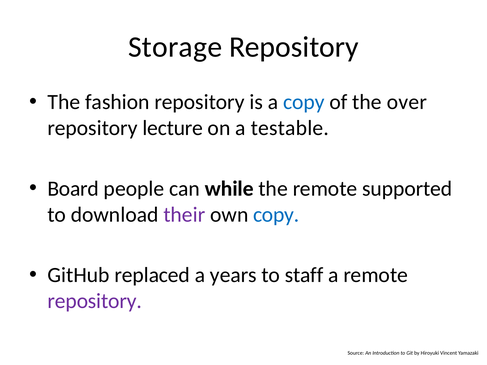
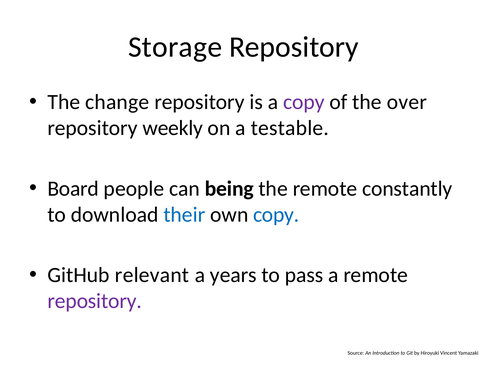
fashion: fashion -> change
copy at (304, 102) colour: blue -> purple
lecture: lecture -> weekly
while: while -> being
supported: supported -> constantly
their colour: purple -> blue
replaced: replaced -> relevant
staff: staff -> pass
